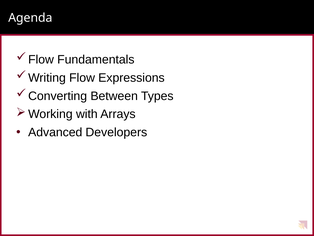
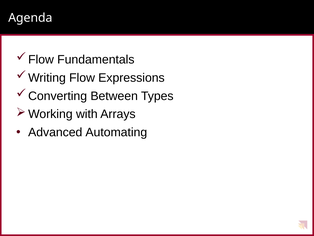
Developers: Developers -> Automating
